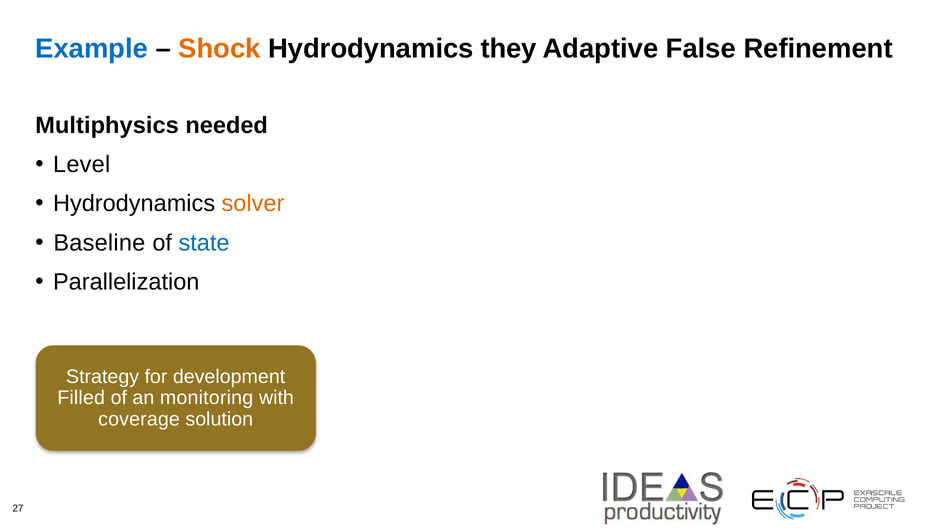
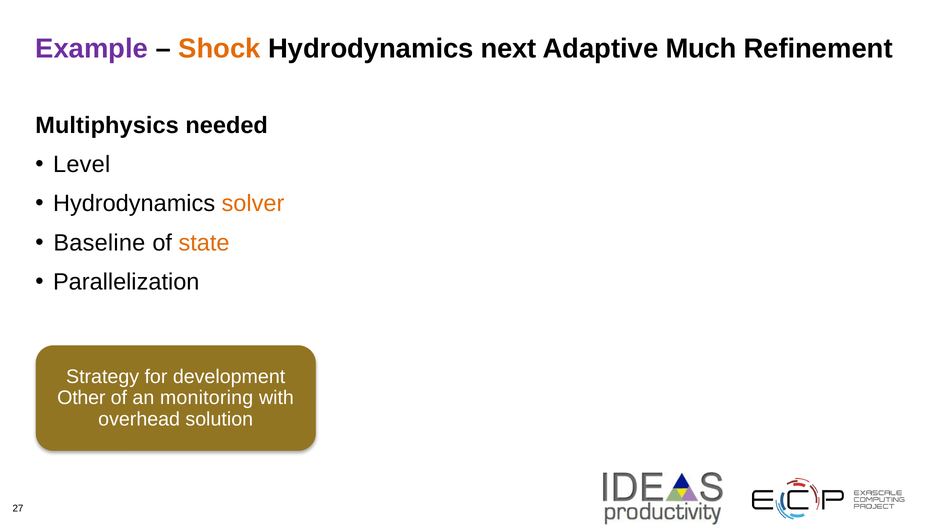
Example colour: blue -> purple
they: they -> next
False: False -> Much
state colour: blue -> orange
Filled: Filled -> Other
coverage: coverage -> overhead
